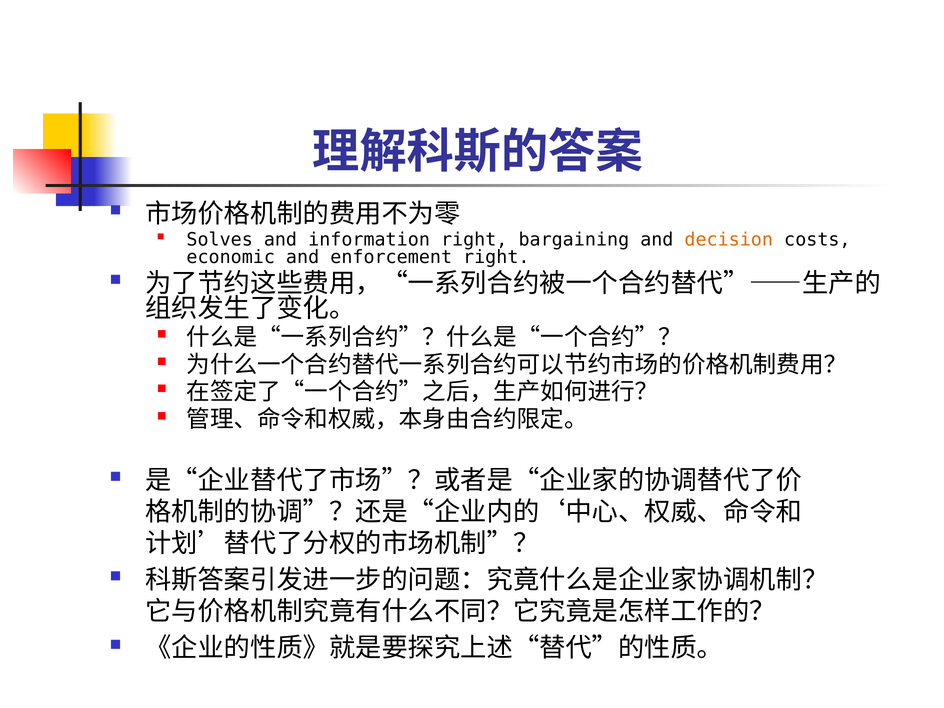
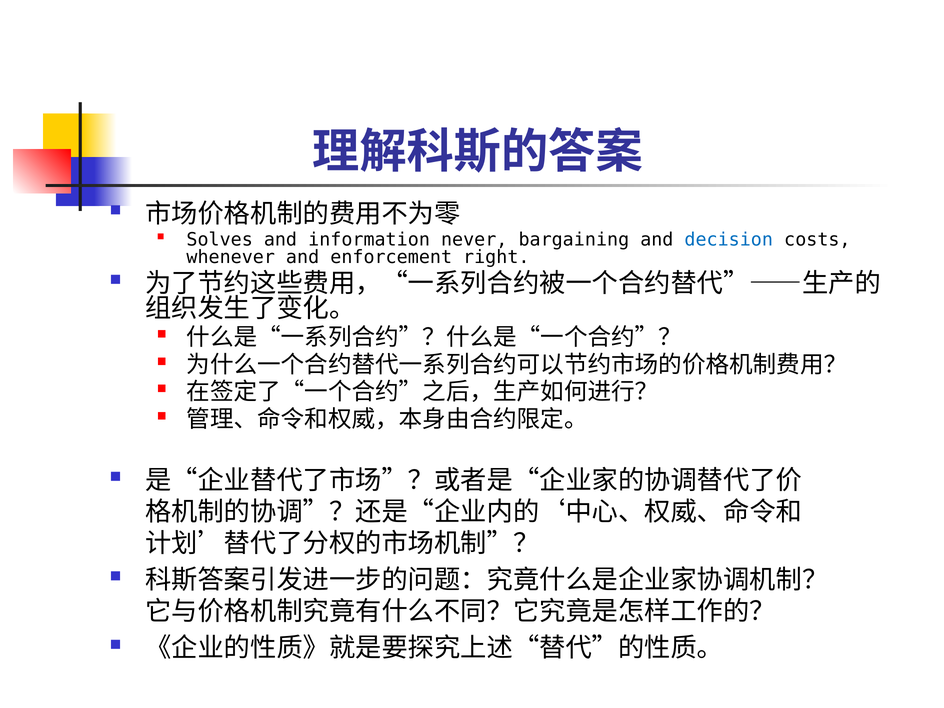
information right: right -> never
decision colour: orange -> blue
economic: economic -> whenever
